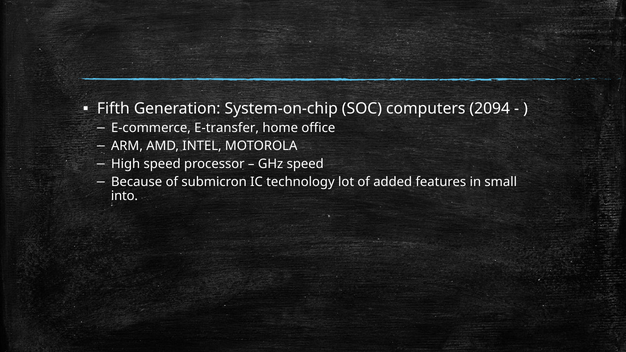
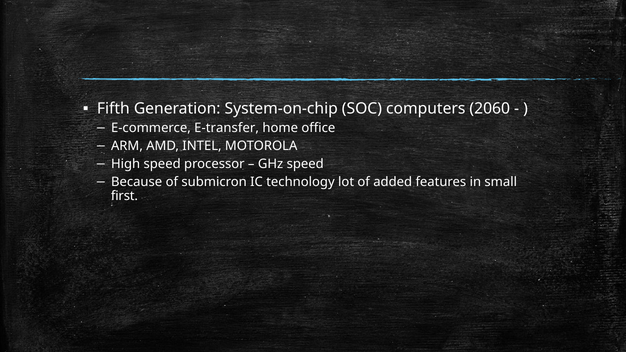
2094: 2094 -> 2060
into: into -> first
